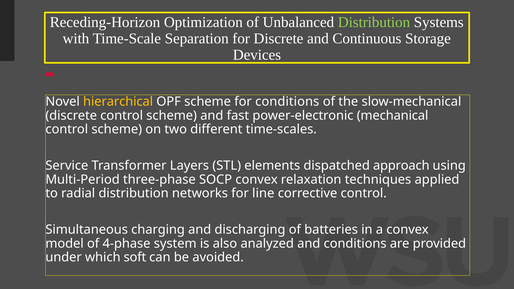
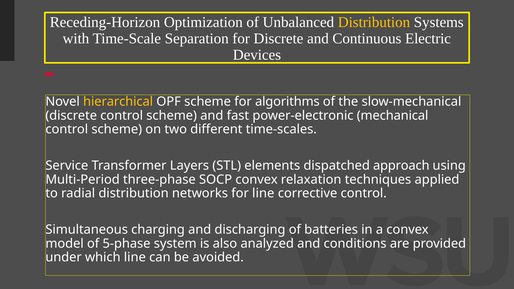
Distribution at (374, 22) colour: light green -> yellow
Storage: Storage -> Electric
for conditions: conditions -> algorithms
4-phase: 4-phase -> 5-phase
which soft: soft -> line
